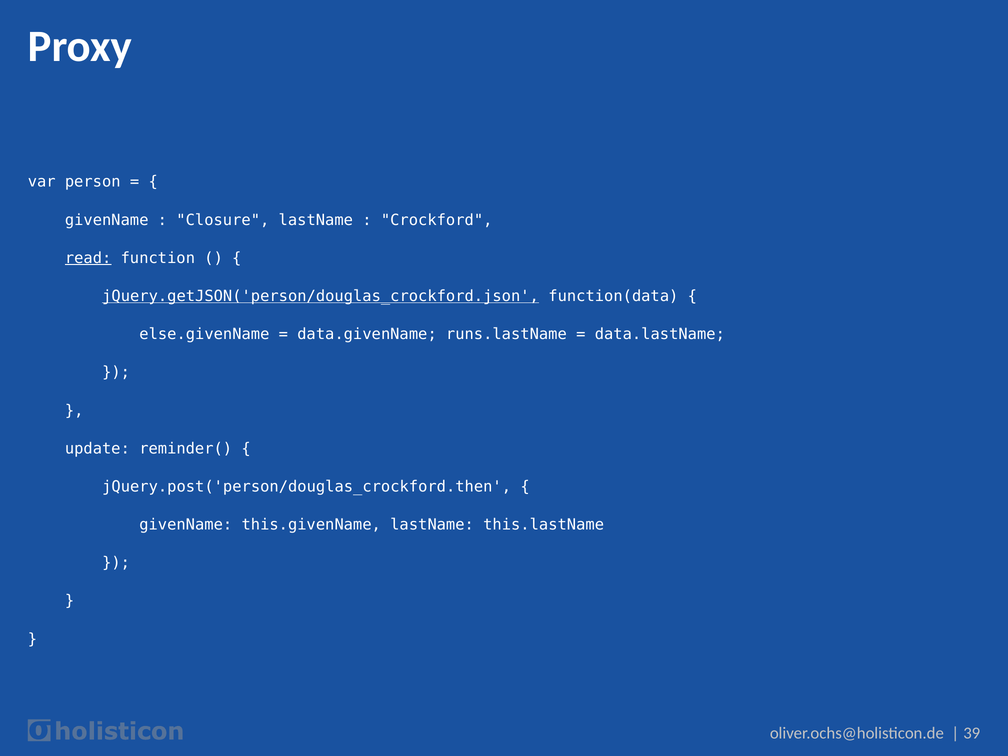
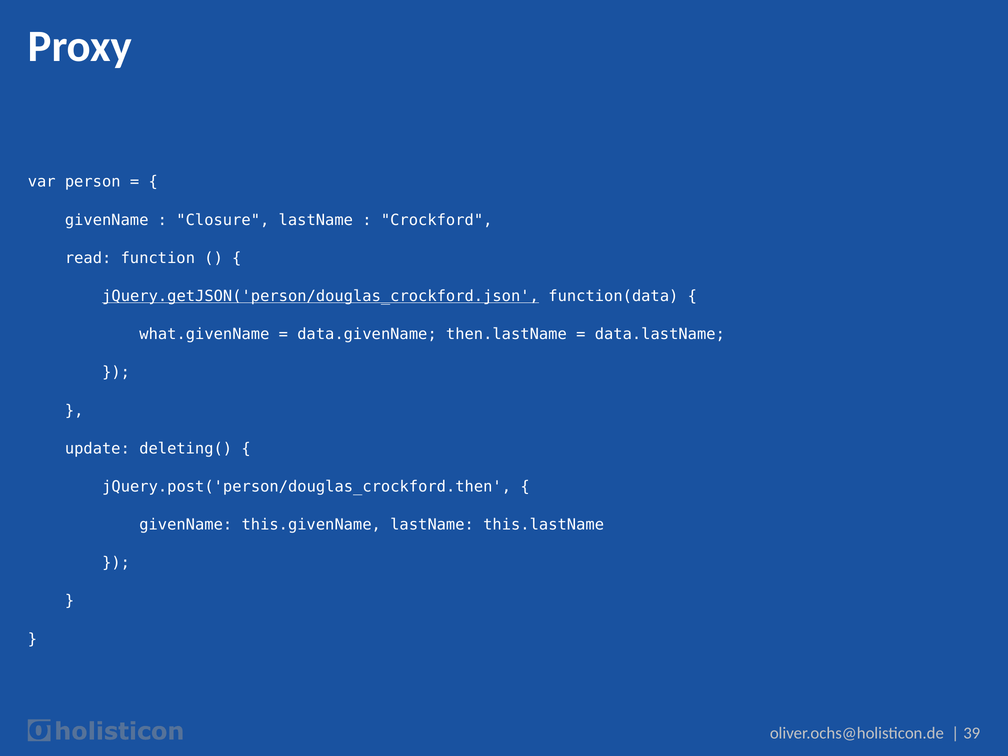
read underline: present -> none
else.givenName: else.givenName -> what.givenName
runs.lastName: runs.lastName -> then.lastName
reminder(: reminder( -> deleting(
